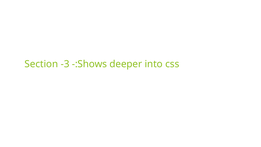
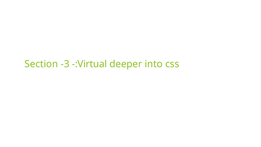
-:Shows: -:Shows -> -:Virtual
